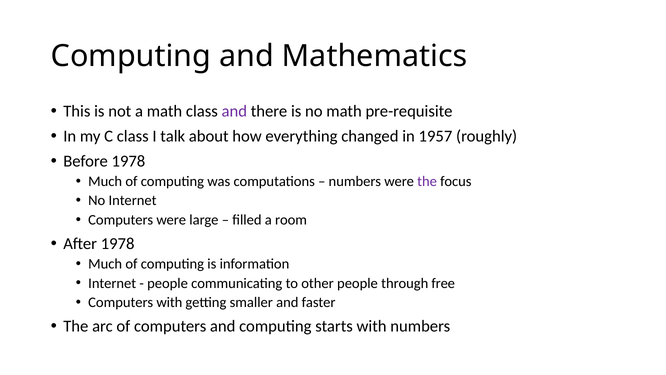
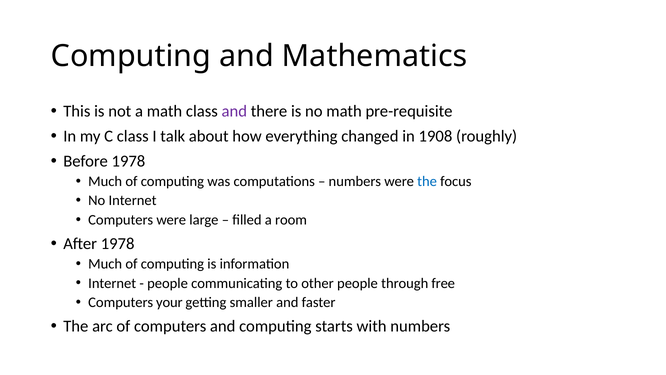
1957: 1957 -> 1908
the at (427, 181) colour: purple -> blue
Computers with: with -> your
